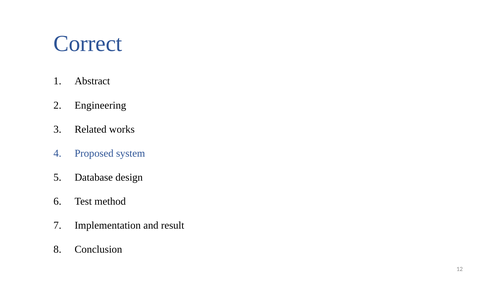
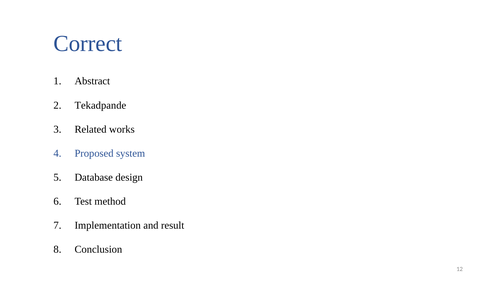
Engineering: Engineering -> Tekadpande
